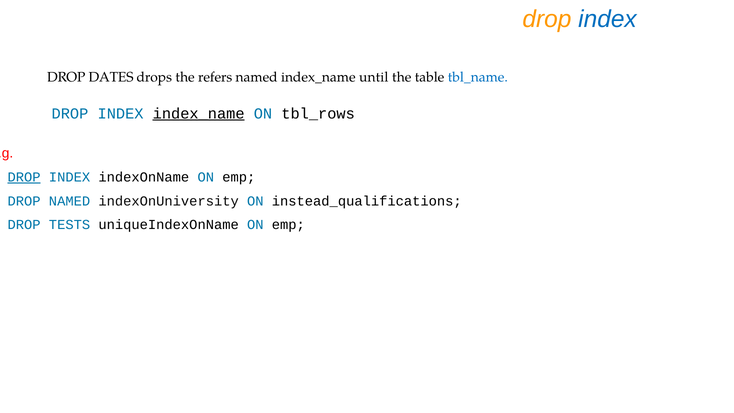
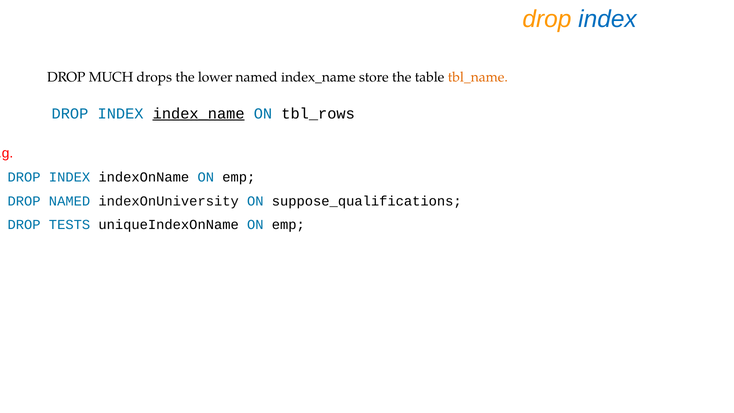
DATES: DATES -> MUCH
refers: refers -> lower
until: until -> store
tbl_name colour: blue -> orange
DROP at (24, 177) underline: present -> none
instead_qualifications: instead_qualifications -> suppose_qualifications
